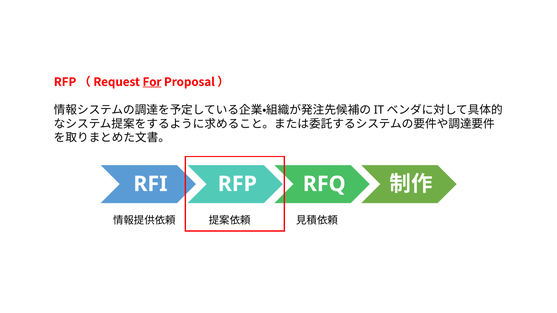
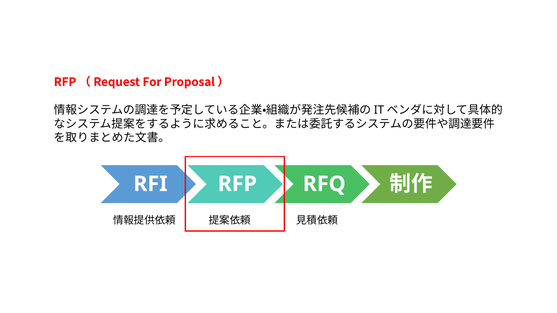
For underline: present -> none
